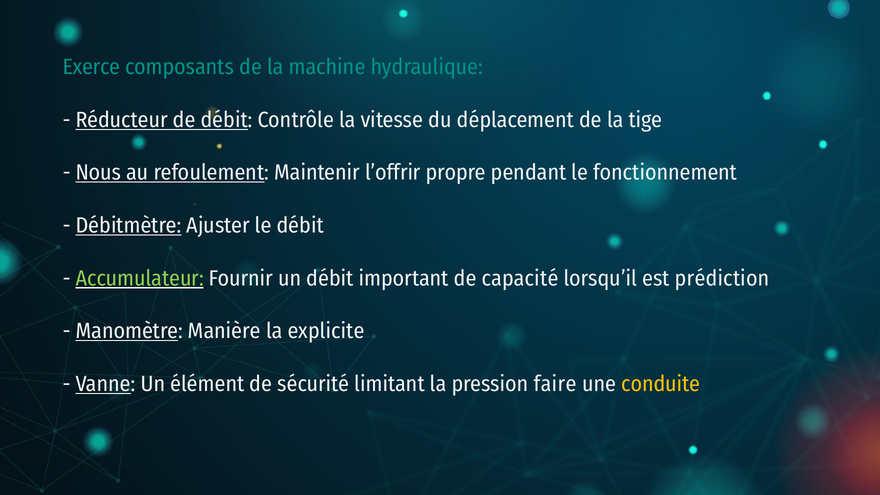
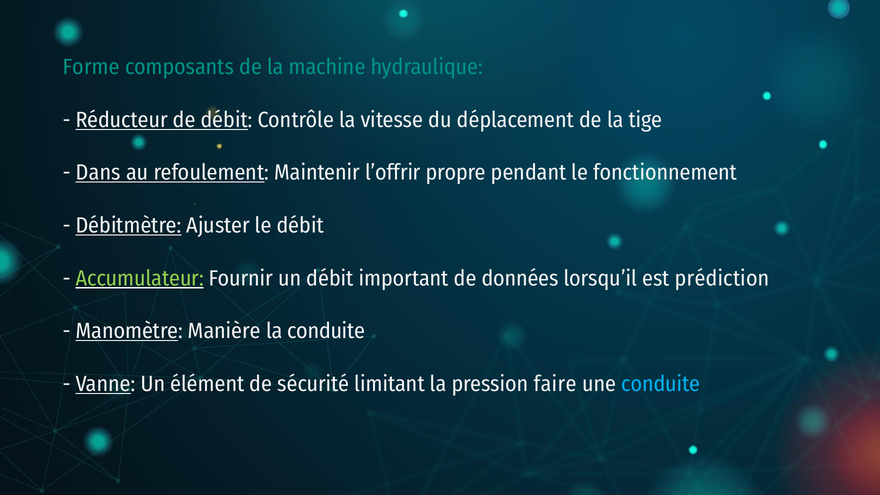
Exerce: Exerce -> Forme
Nous: Nous -> Dans
capacité: capacité -> données
la explicite: explicite -> conduite
conduite at (661, 384) colour: yellow -> light blue
